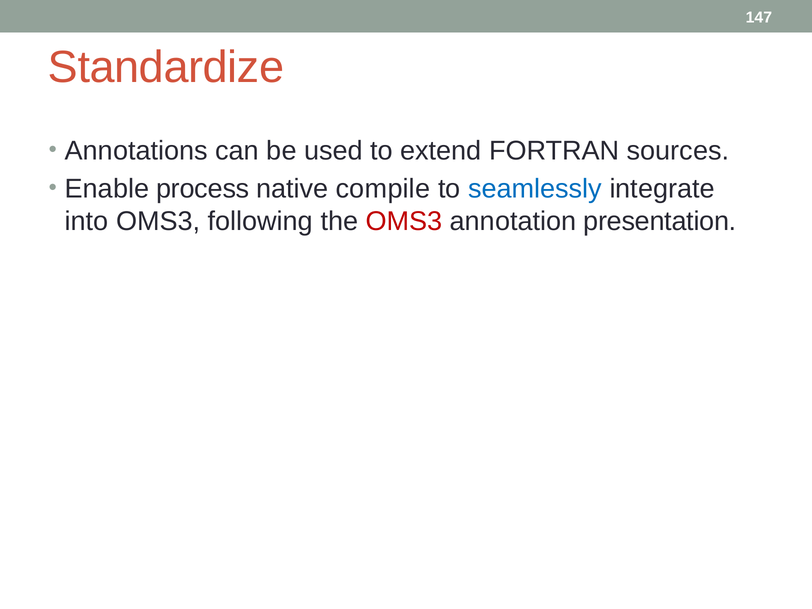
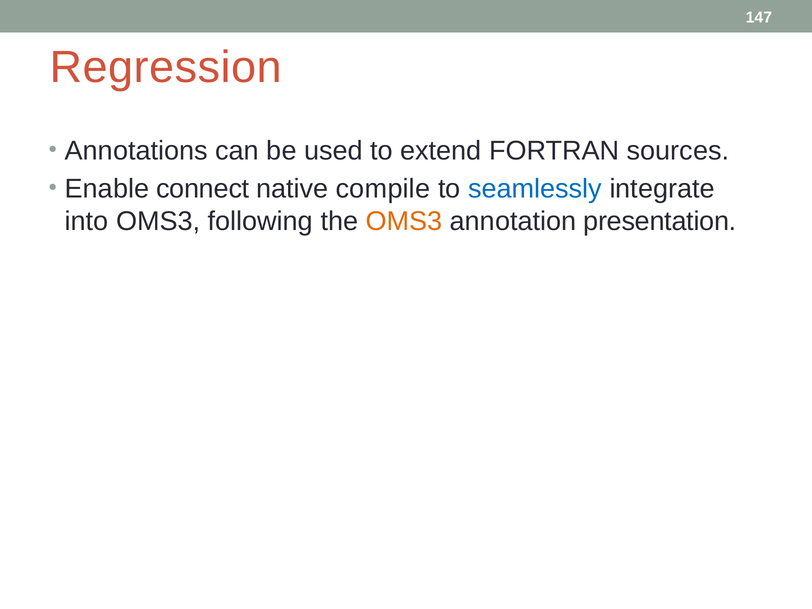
Standardize: Standardize -> Regression
process: process -> connect
OMS3 at (404, 221) colour: red -> orange
